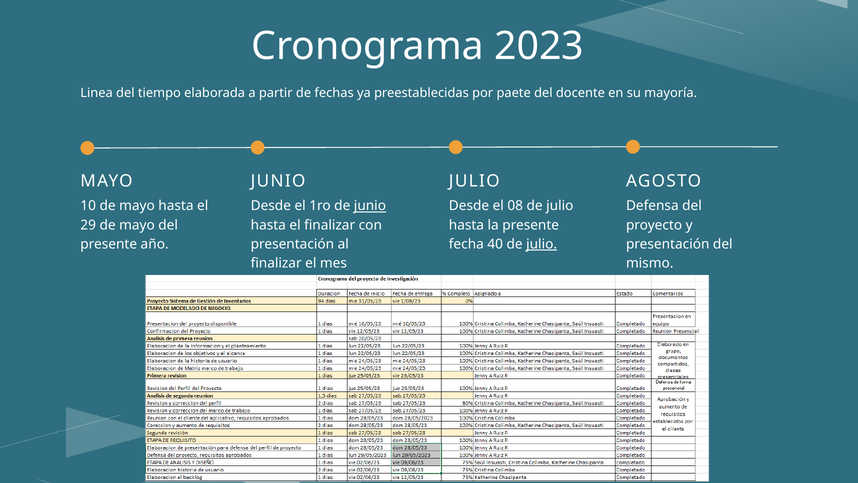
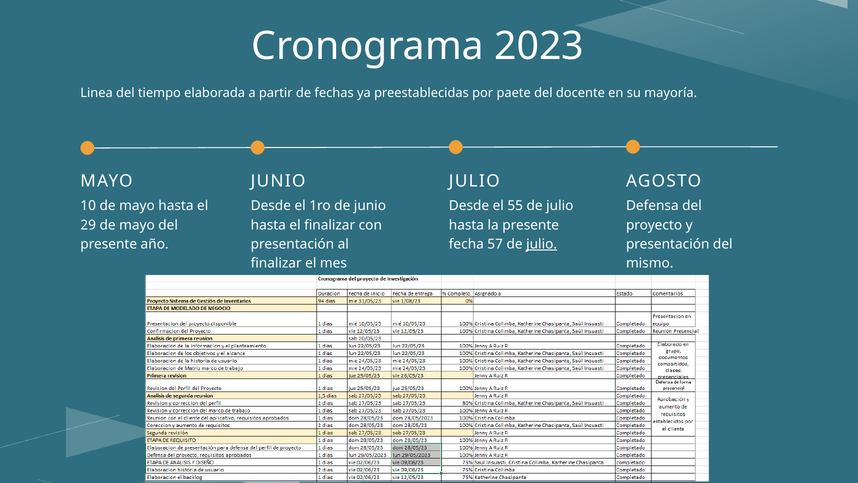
junio at (370, 206) underline: present -> none
08: 08 -> 55
40: 40 -> 57
